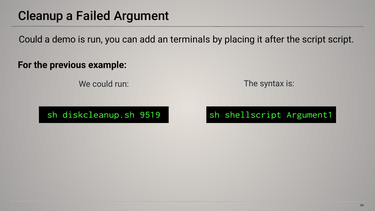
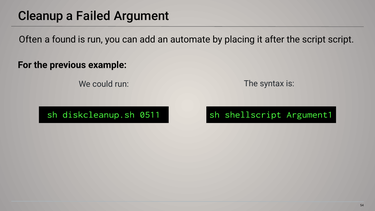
Could at (31, 39): Could -> Often
demo: demo -> found
terminals: terminals -> automate
9519: 9519 -> 0511
